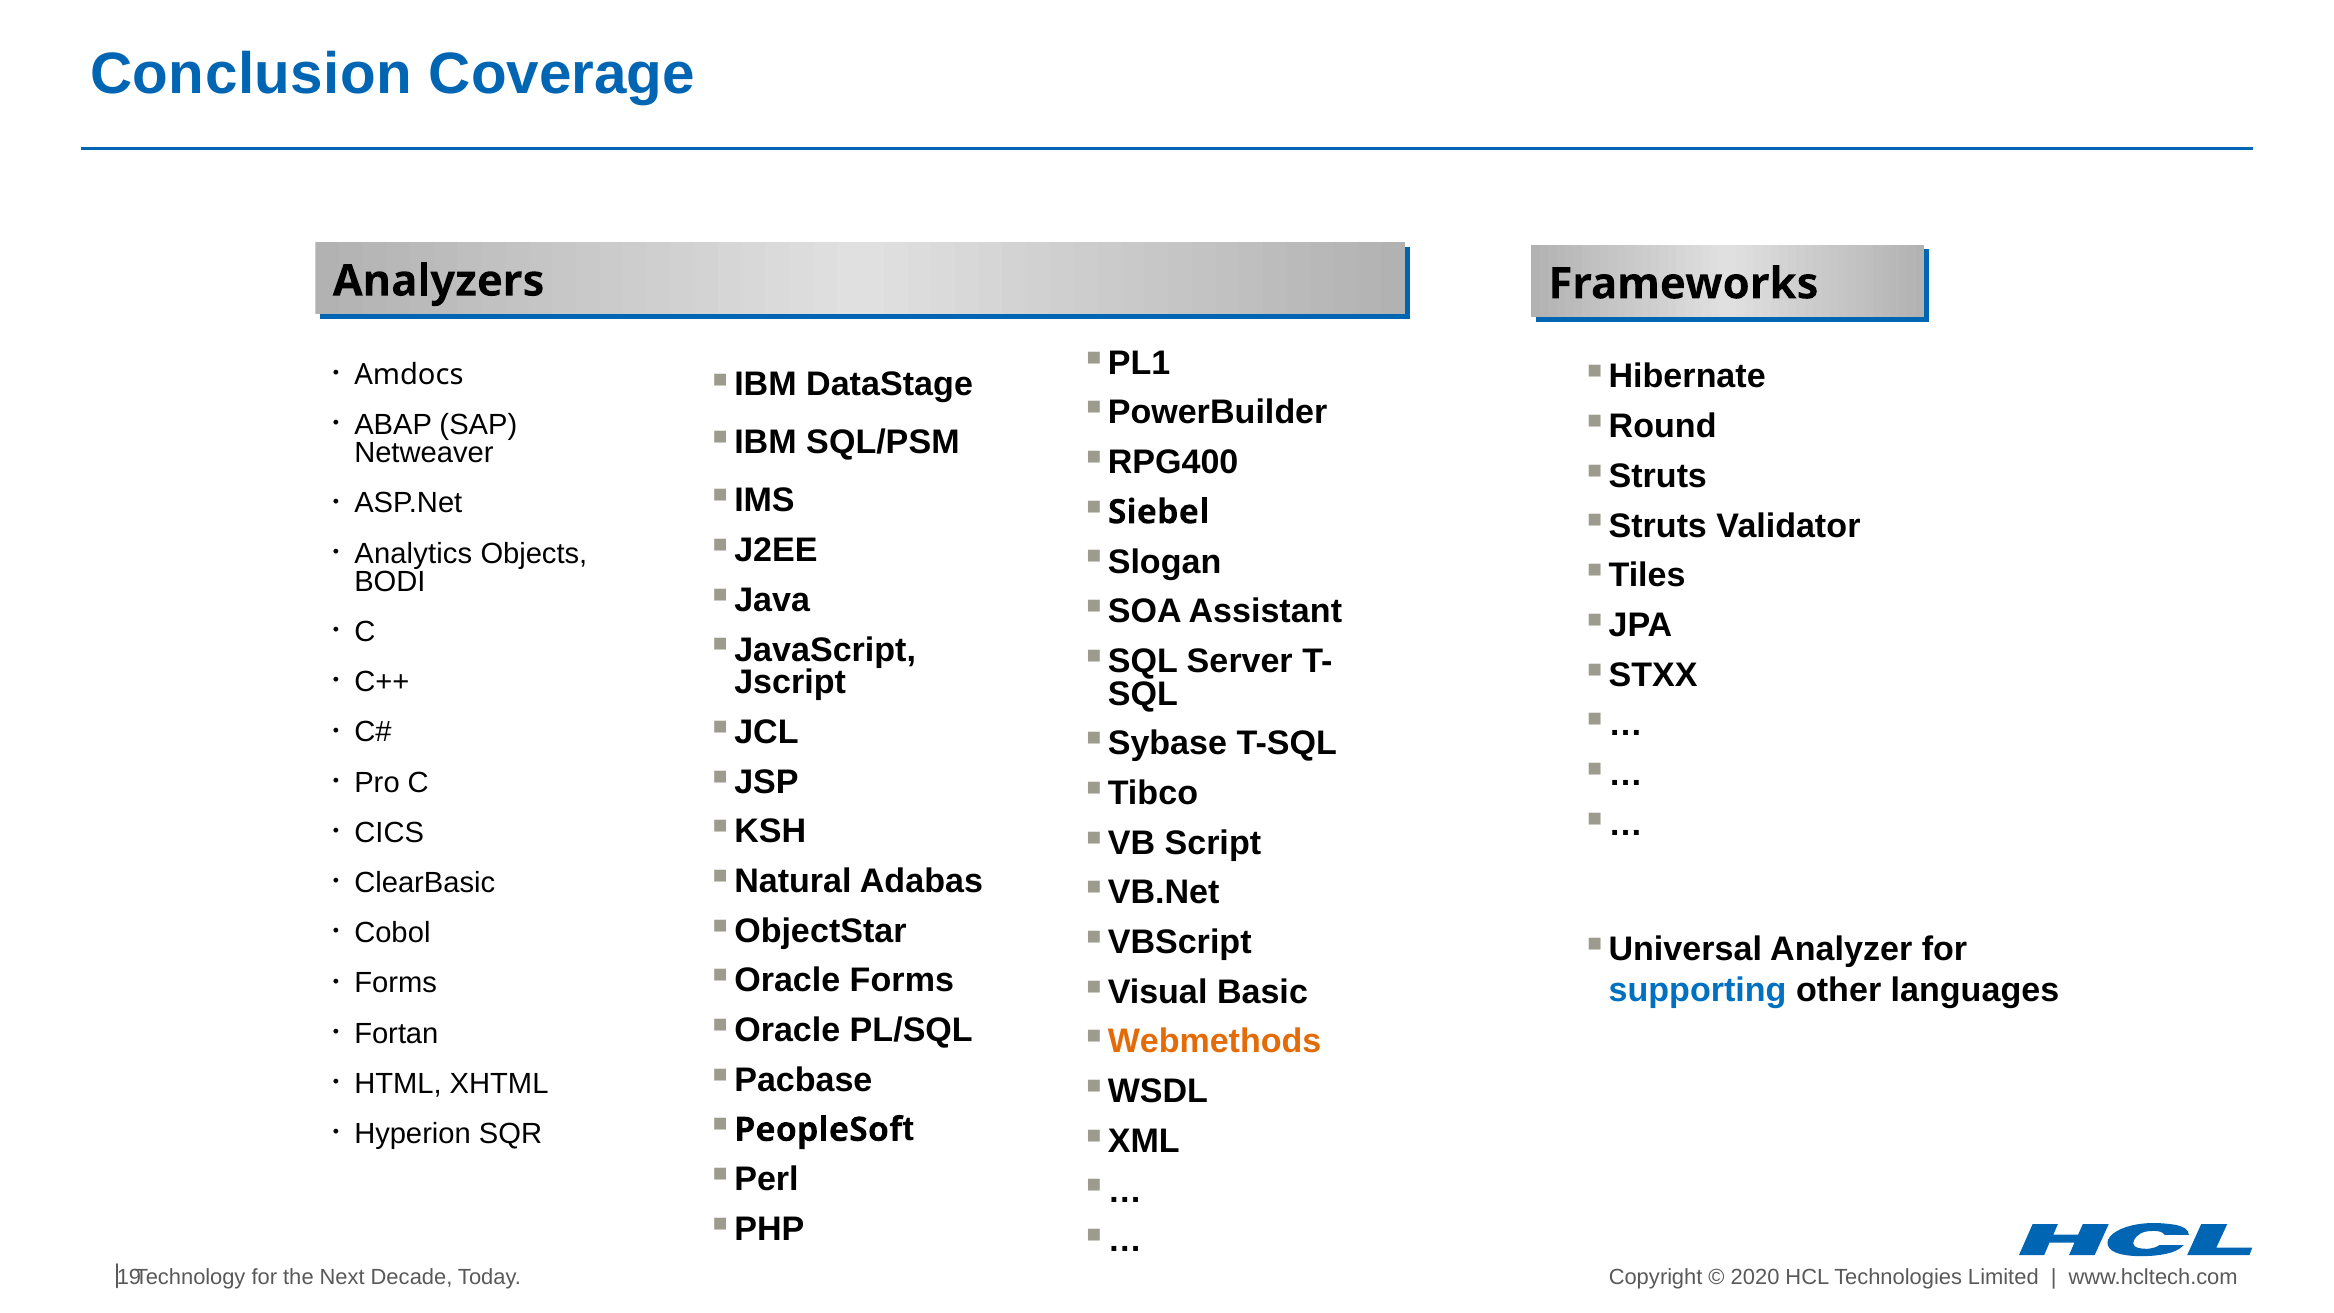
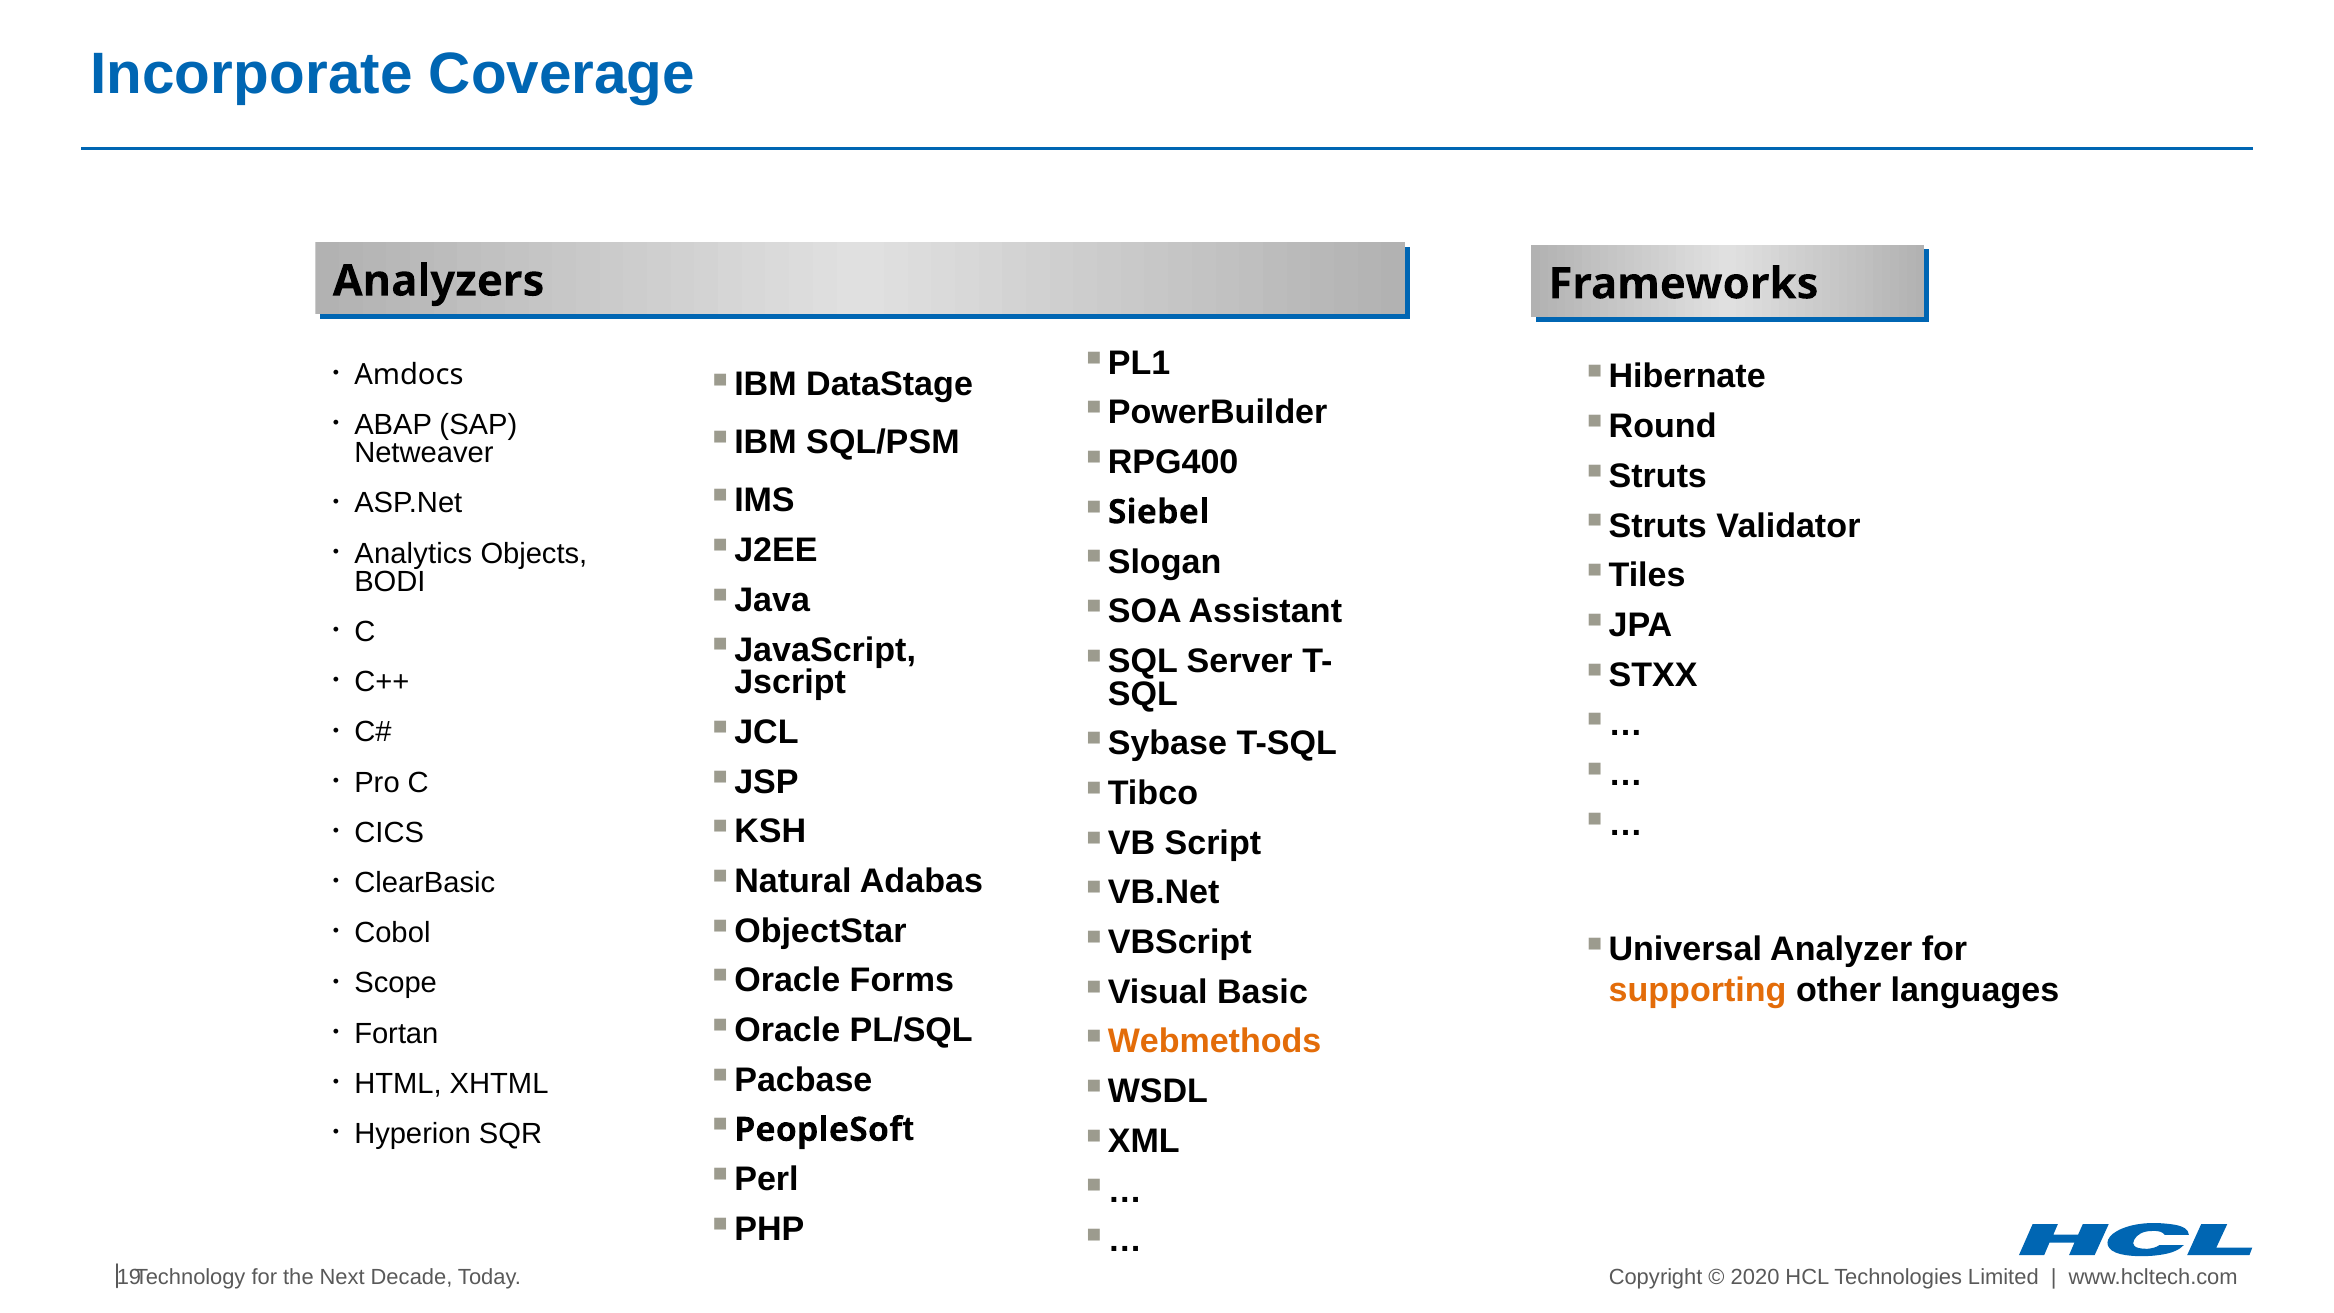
Conclusion: Conclusion -> Incorporate
Forms at (396, 983): Forms -> Scope
supporting colour: blue -> orange
